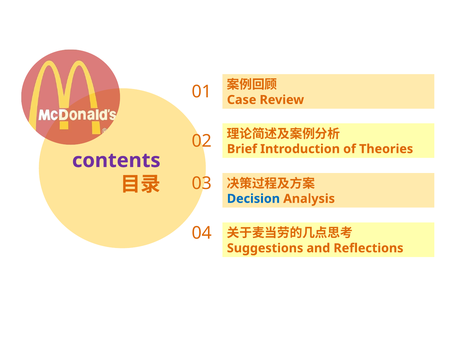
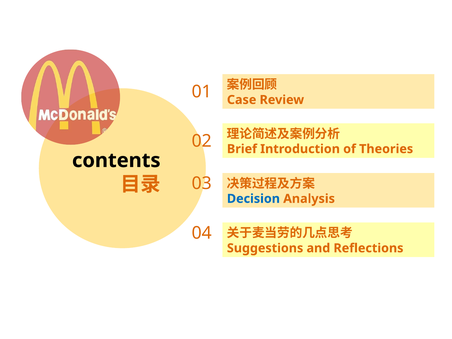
contents colour: purple -> black
